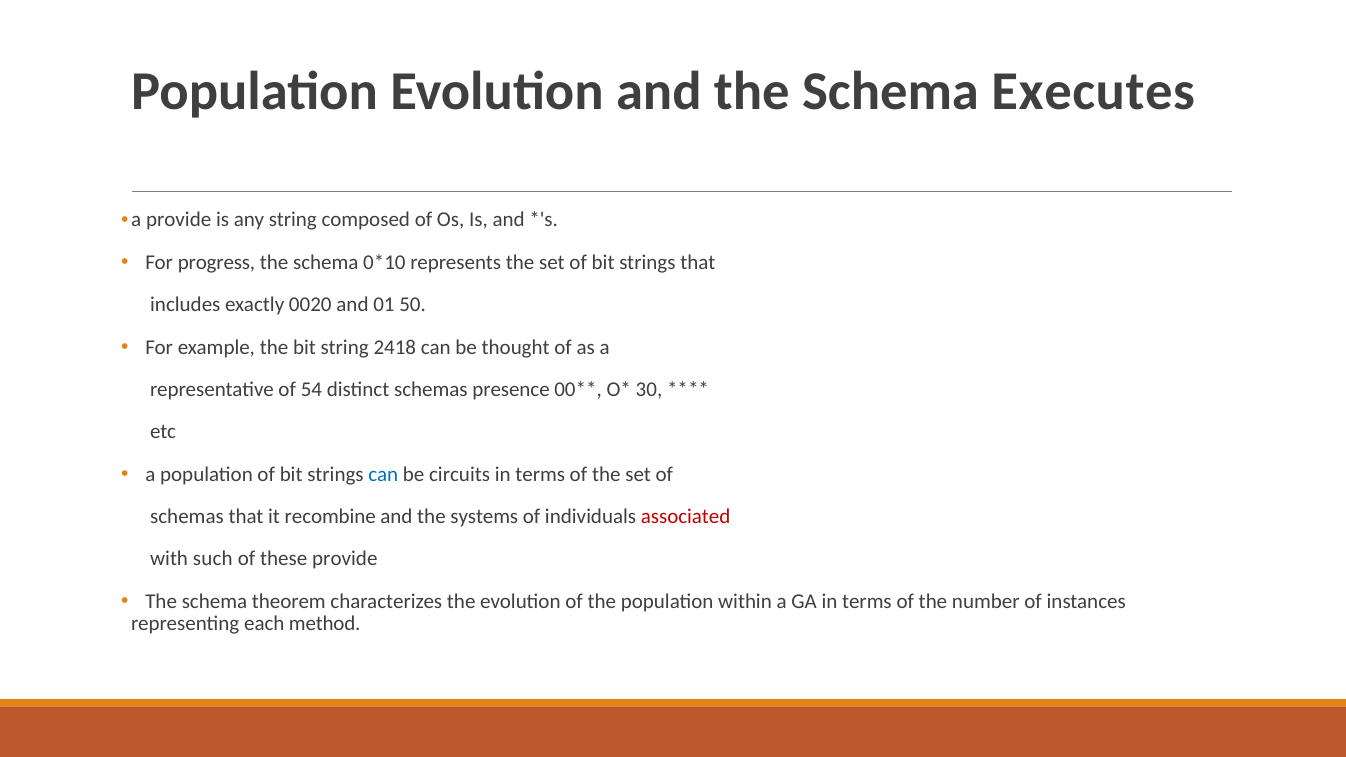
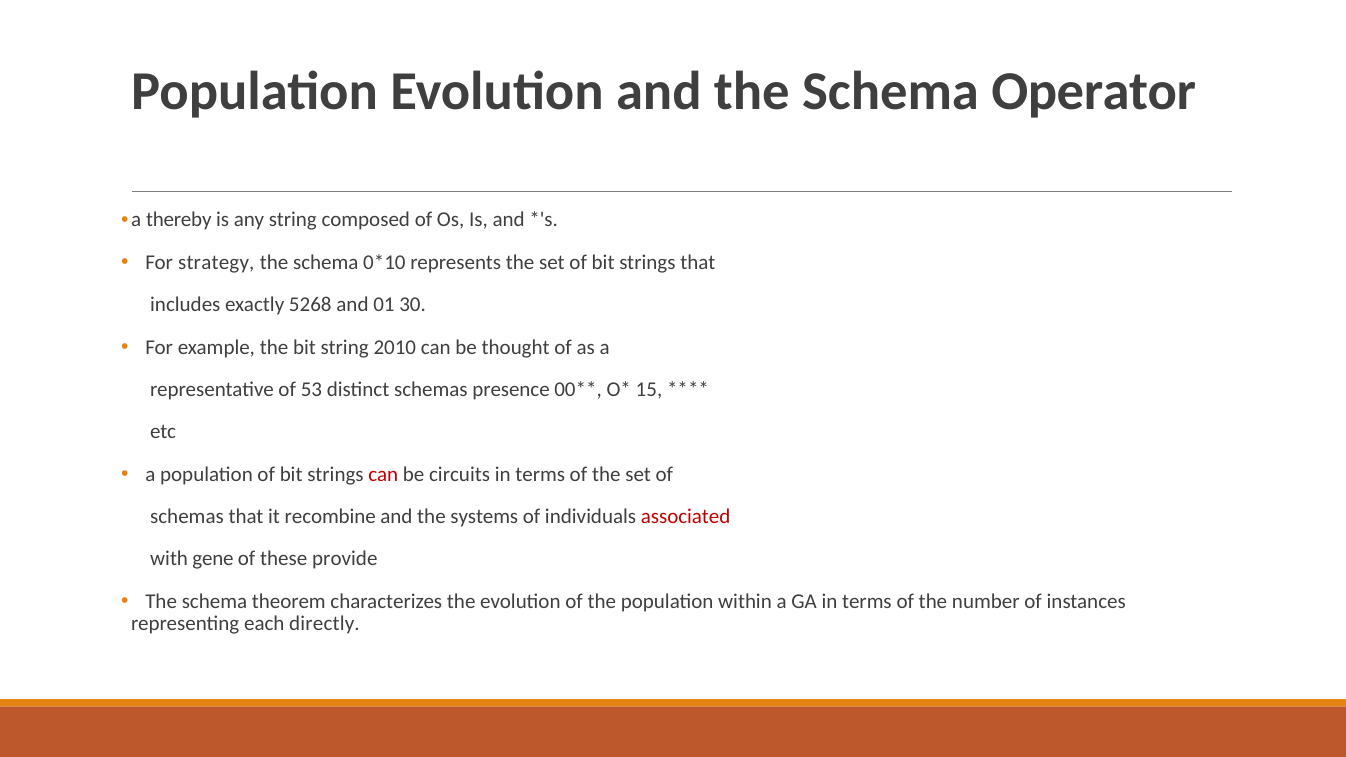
Executes: Executes -> Operator
a provide: provide -> thereby
progress: progress -> strategy
0020: 0020 -> 5268
50: 50 -> 30
2418: 2418 -> 2010
54: 54 -> 53
30: 30 -> 15
can at (383, 474) colour: blue -> red
such: such -> gene
method: method -> directly
